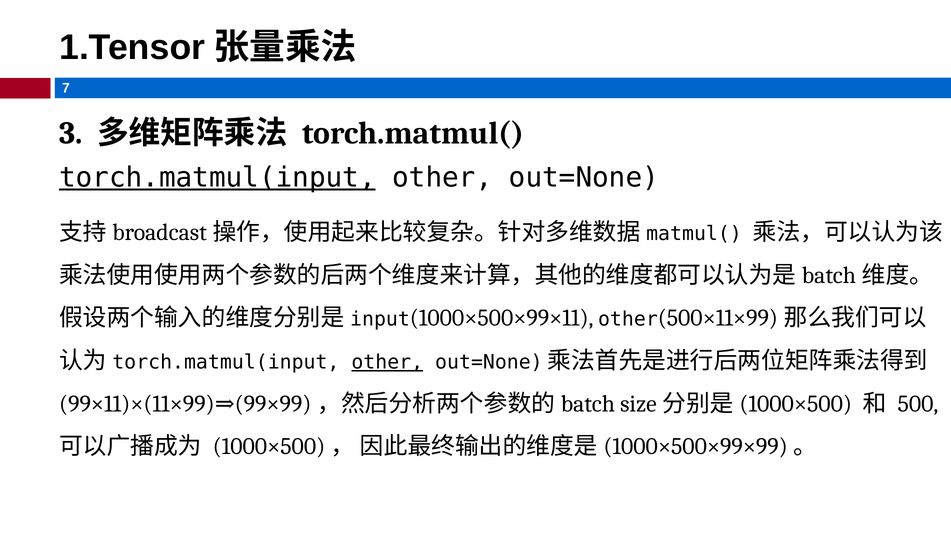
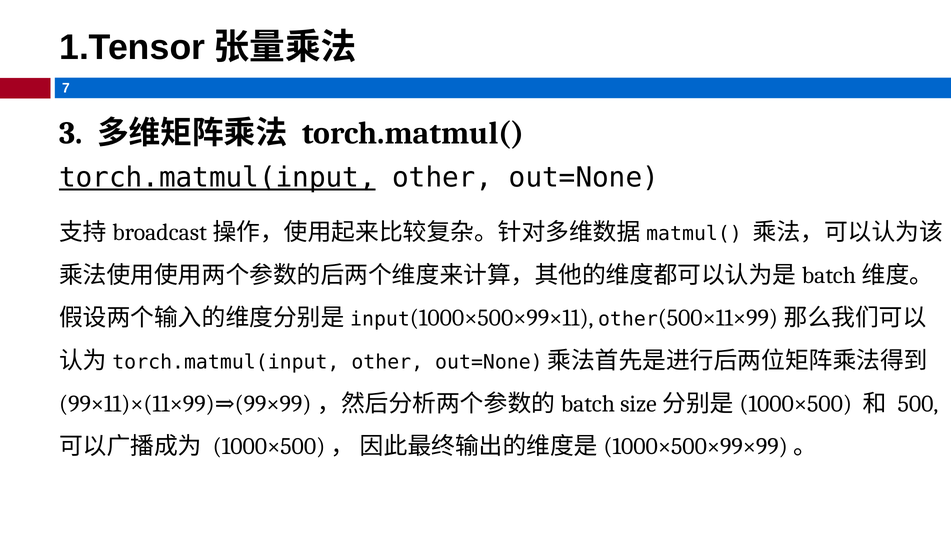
other at (387, 362) underline: present -> none
